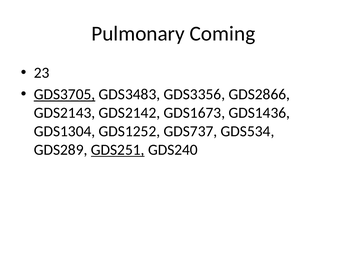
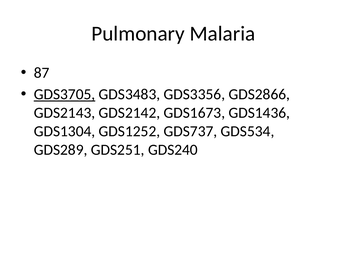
Coming: Coming -> Malaria
23: 23 -> 87
GDS251 underline: present -> none
